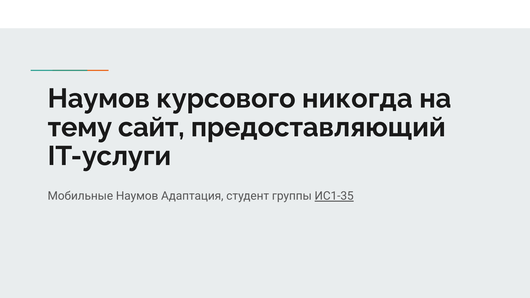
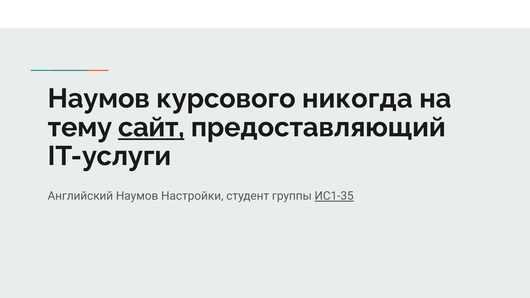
сайт underline: none -> present
Мобильные: Мобильные -> Английский
Адаптация: Адаптация -> Настройки
